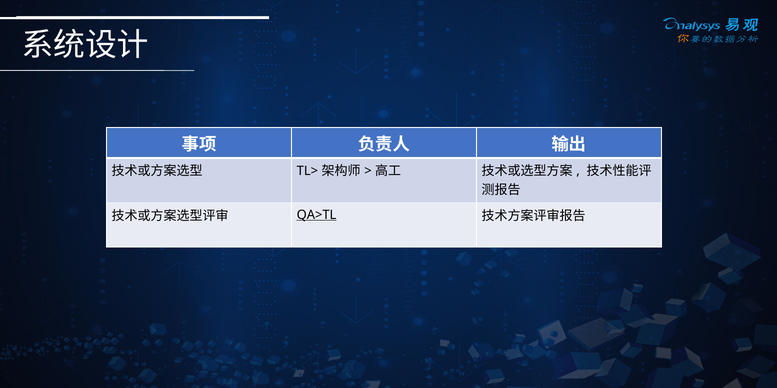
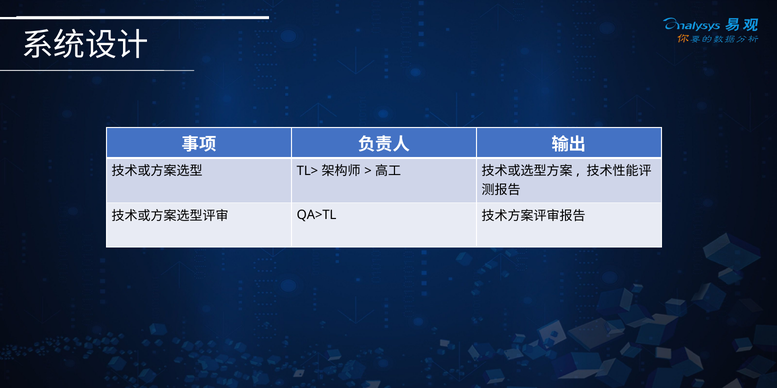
QA>TL underline: present -> none
